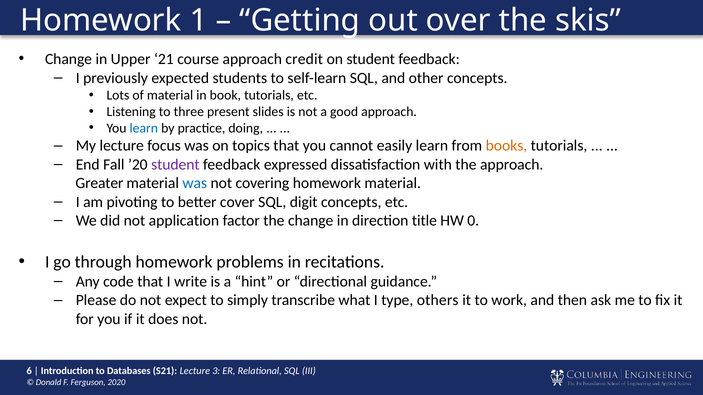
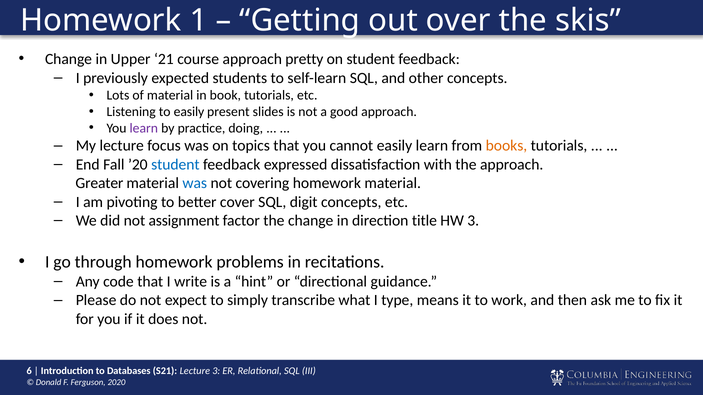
credit: credit -> pretty
to three: three -> easily
learn at (144, 128) colour: blue -> purple
student at (175, 165) colour: purple -> blue
application: application -> assignment
HW 0: 0 -> 3
others: others -> means
